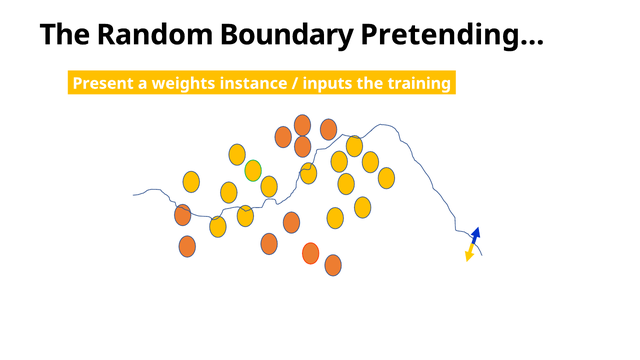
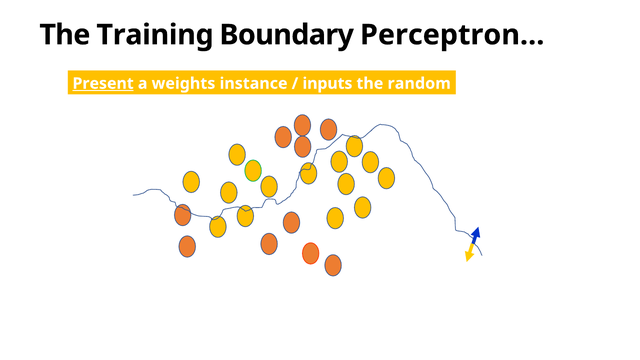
Random: Random -> Training
Pretending…: Pretending… -> Perceptron…
Present underline: none -> present
training: training -> random
